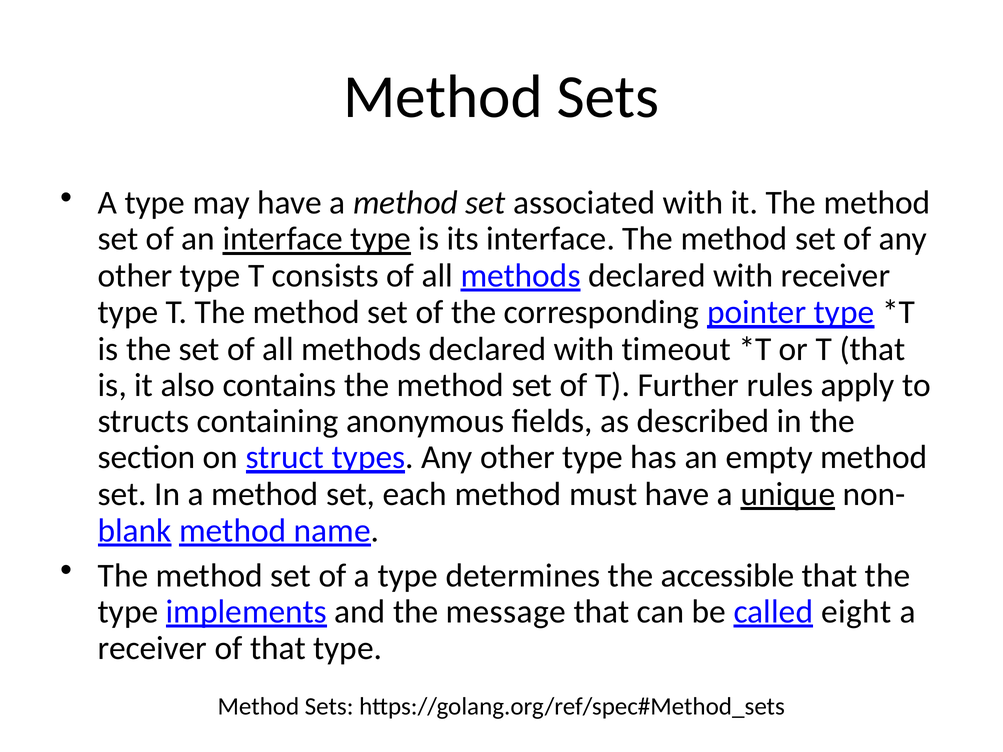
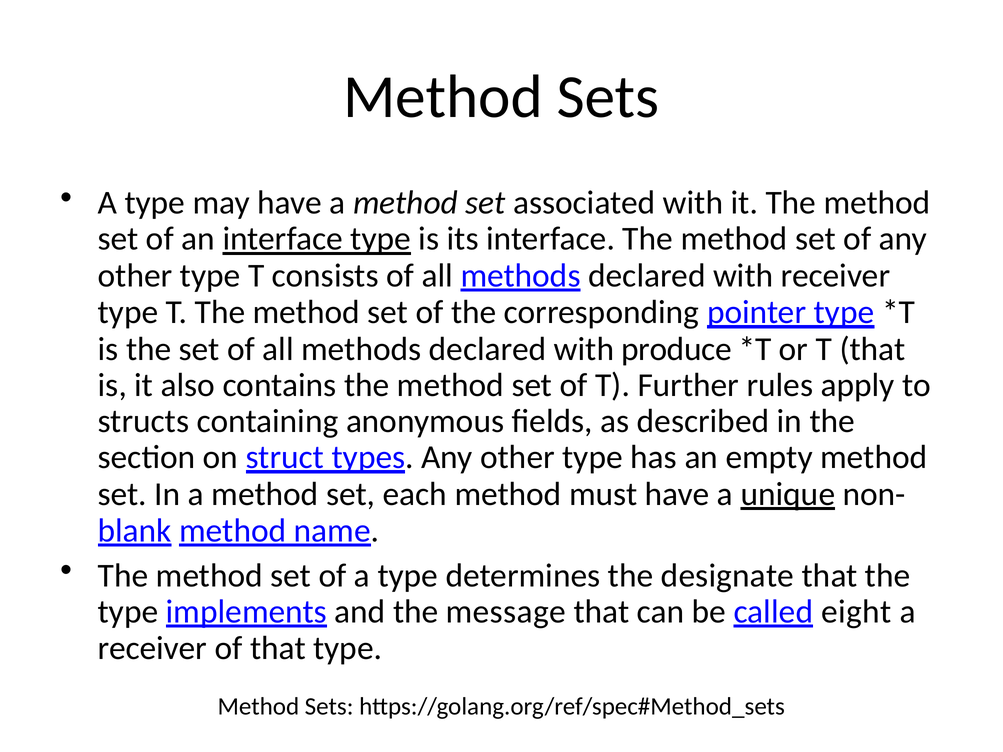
timeout: timeout -> produce
accessible: accessible -> designate
